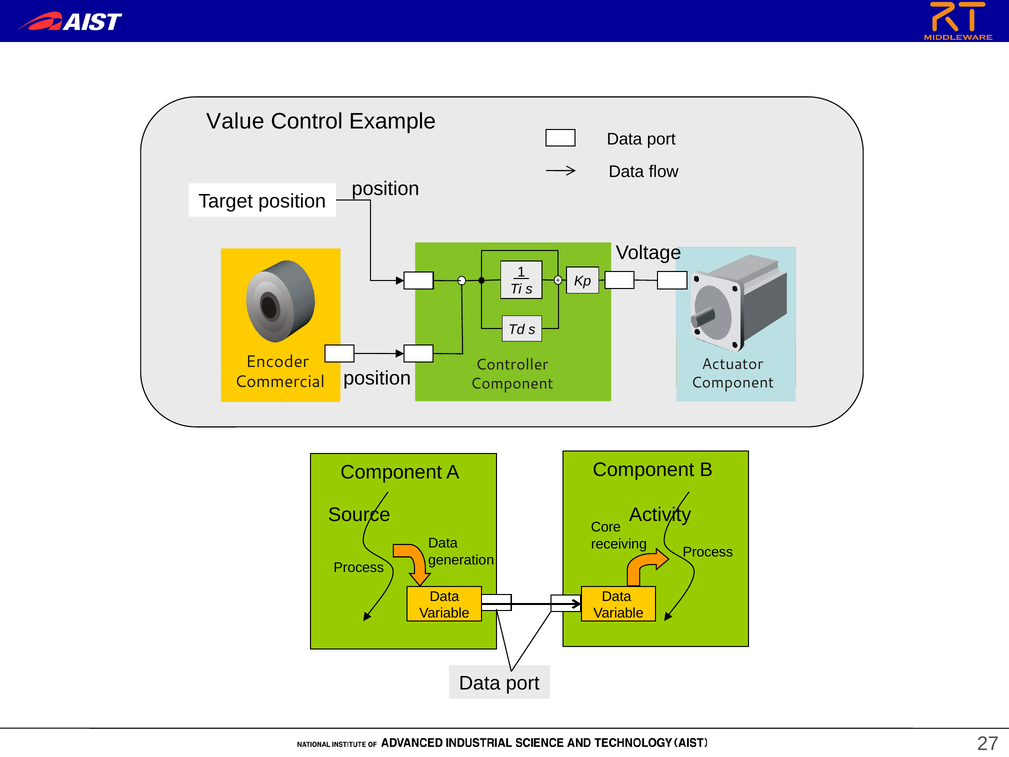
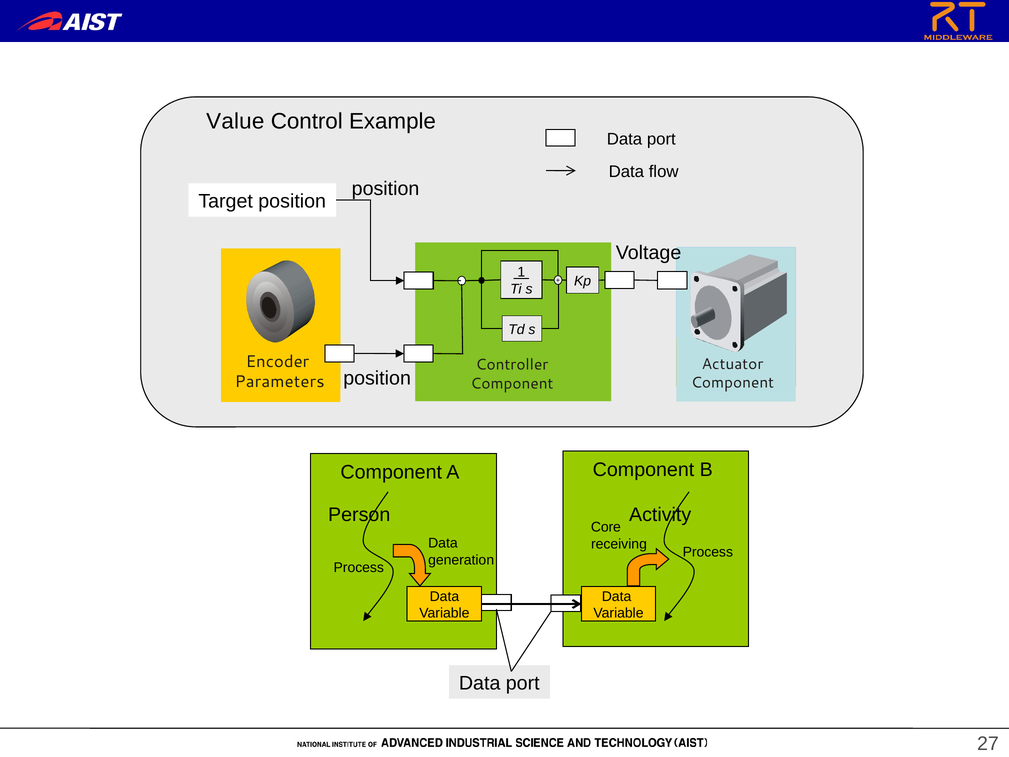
Commercial: Commercial -> Parameters
Source: Source -> Person
